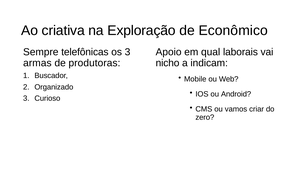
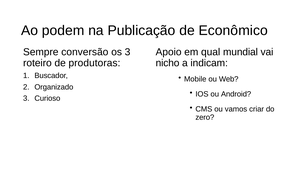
criativa: criativa -> podem
Exploração: Exploração -> Publicação
telefônicas: telefônicas -> conversão
laborais: laborais -> mundial
armas: armas -> roteiro
